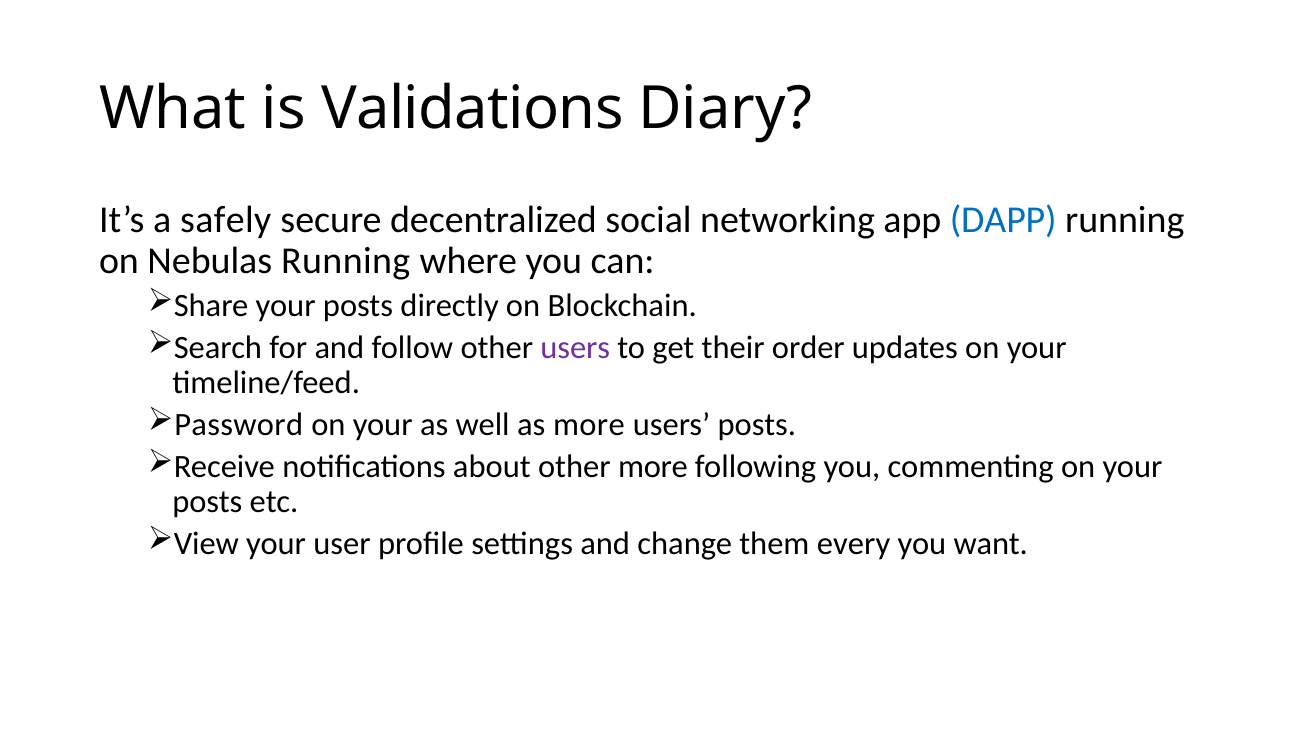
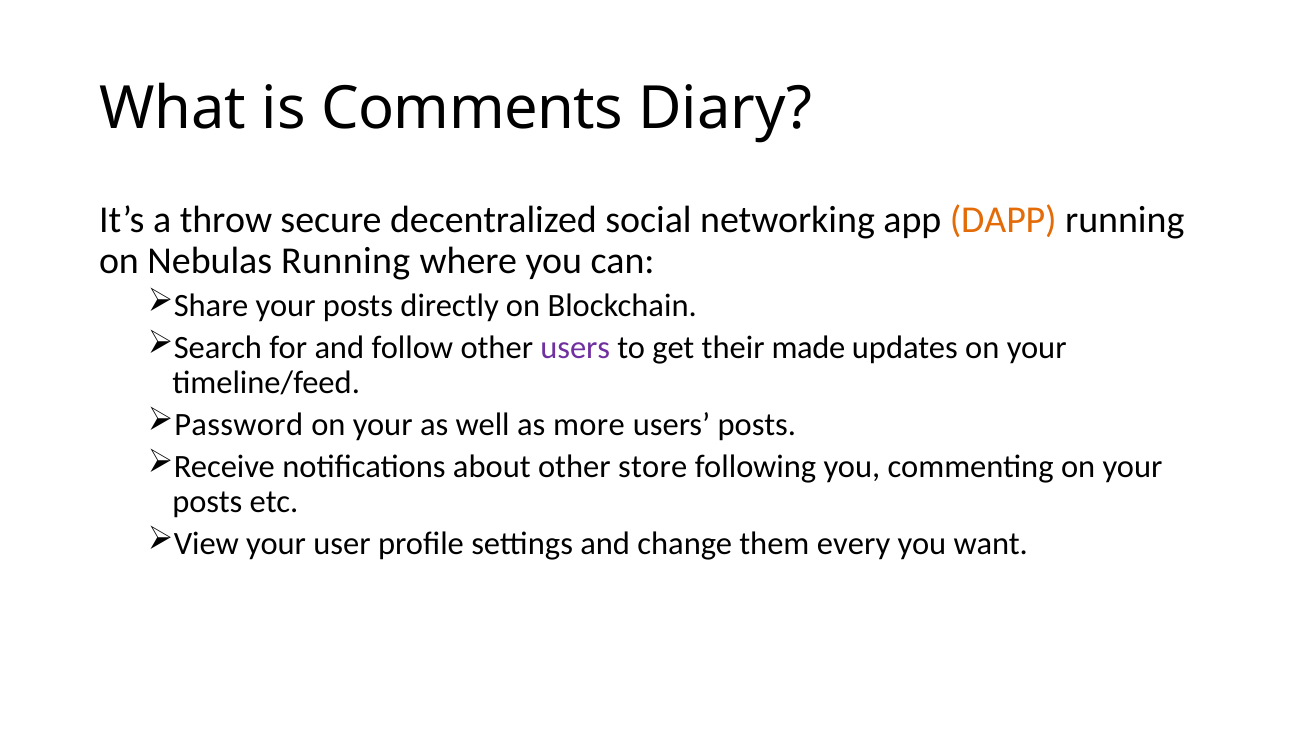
Validations: Validations -> Comments
safely: safely -> throw
DAPP colour: blue -> orange
order: order -> made
other more: more -> store
